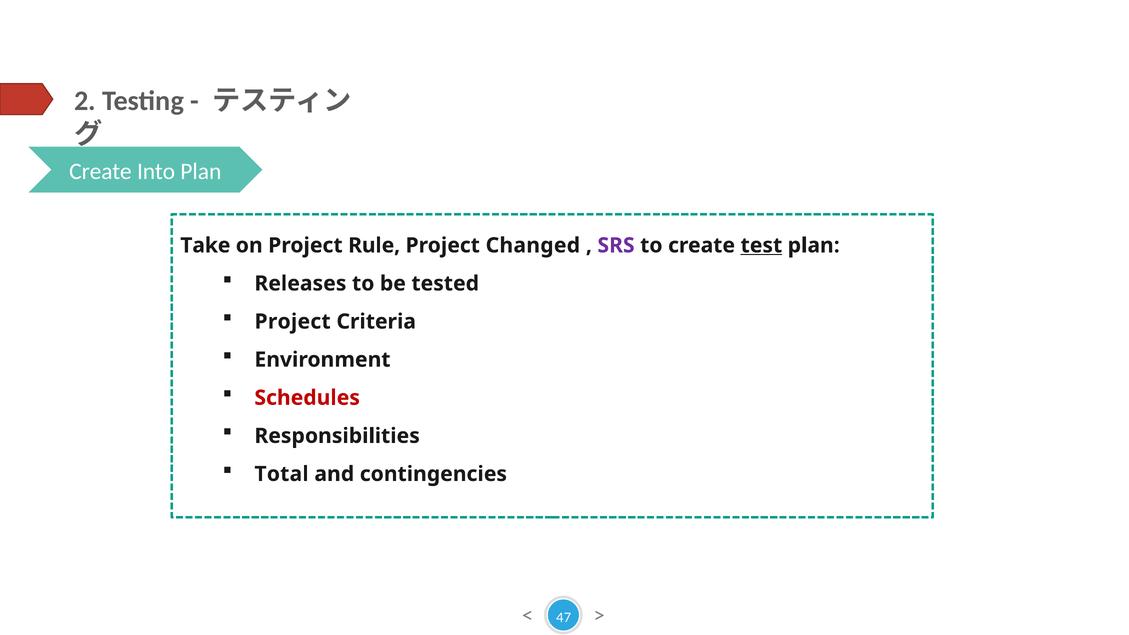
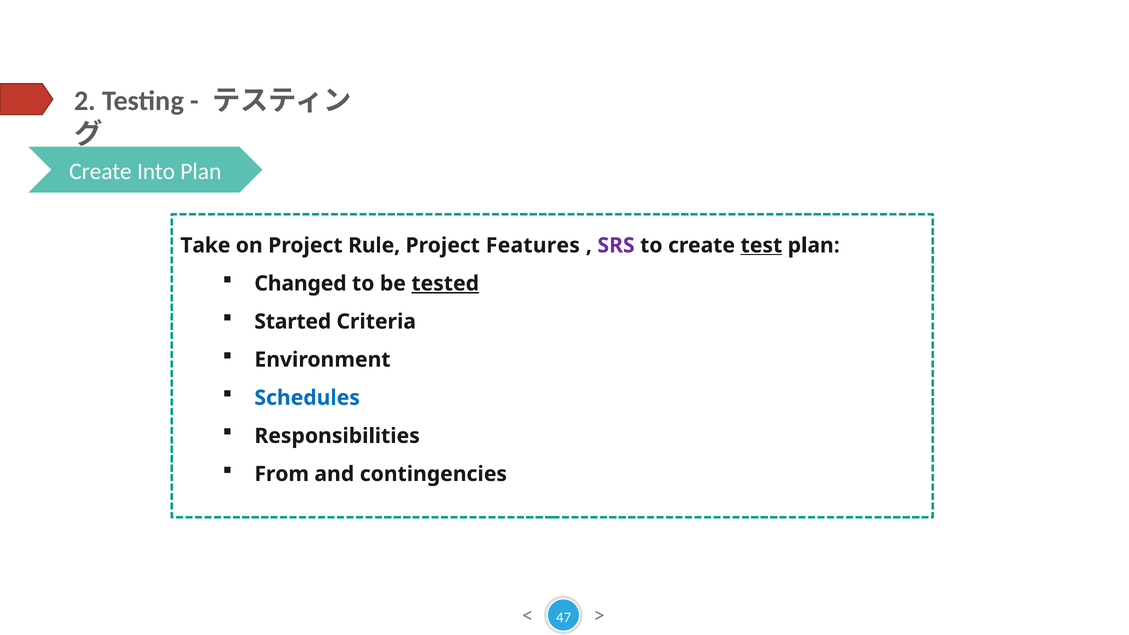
Changed: Changed -> Features
Releases: Releases -> Changed
tested underline: none -> present
Project at (293, 322): Project -> Started
Schedules colour: red -> blue
Total: Total -> From
